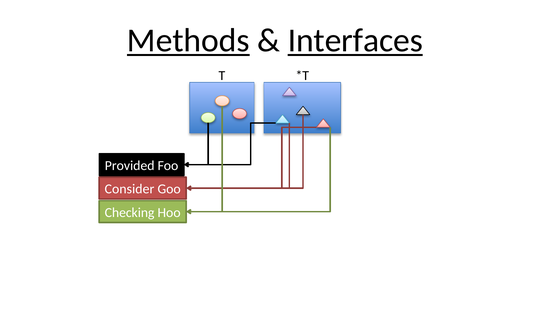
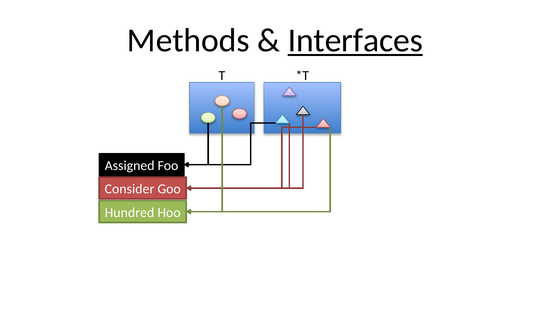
Methods underline: present -> none
Provided: Provided -> Assigned
Checking: Checking -> Hundred
